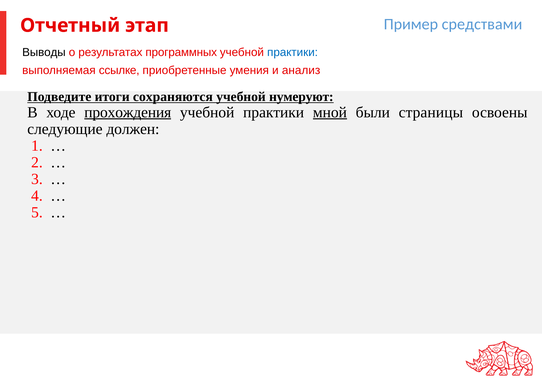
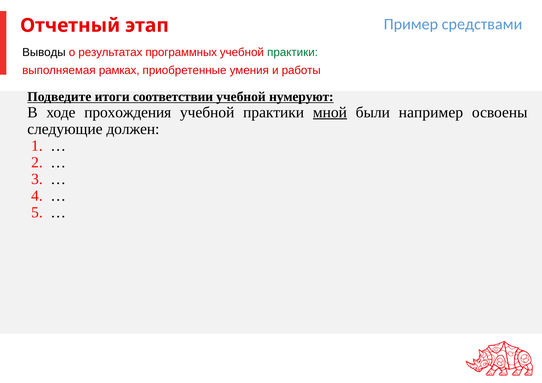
практики at (293, 53) colour: blue -> green
ссылке: ссылке -> рамках
анализ: анализ -> работы
сохраняются: сохраняются -> соответствии
прохождения underline: present -> none
страницы: страницы -> например
